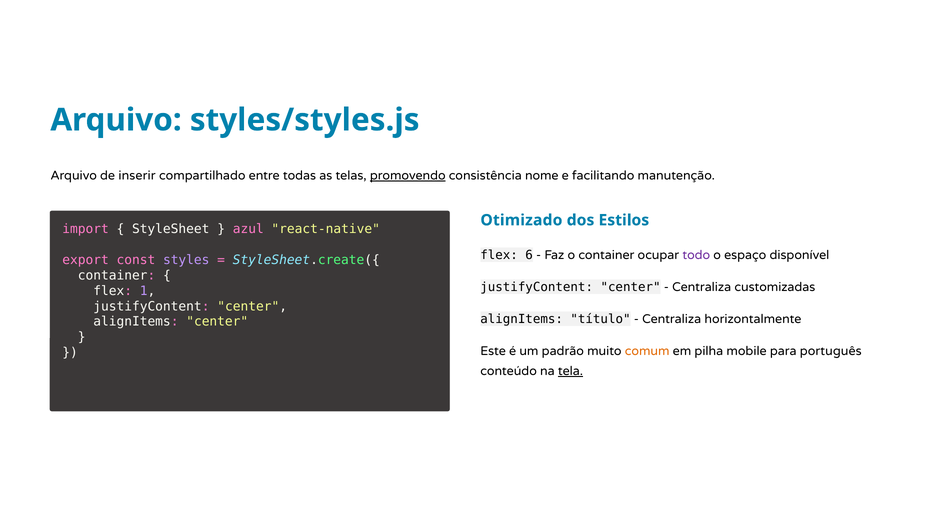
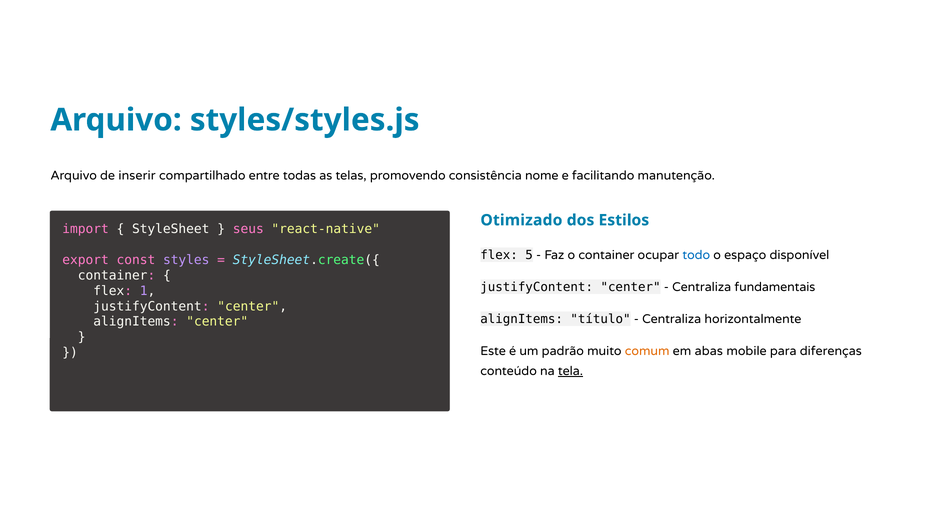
promovendo underline: present -> none
azul: azul -> seus
6: 6 -> 5
todo colour: purple -> blue
customizadas: customizadas -> fundamentais
pilha: pilha -> abas
português: português -> diferenças
